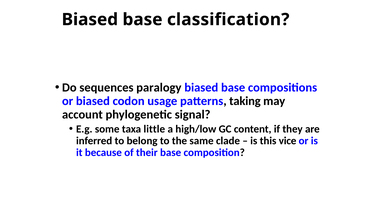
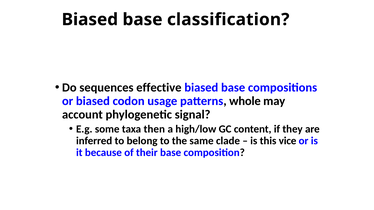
paralogy: paralogy -> effective
taking: taking -> whole
little: little -> then
